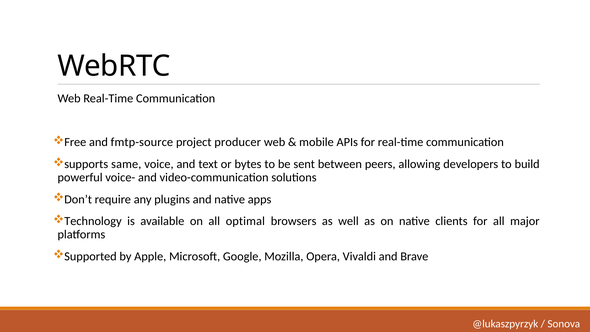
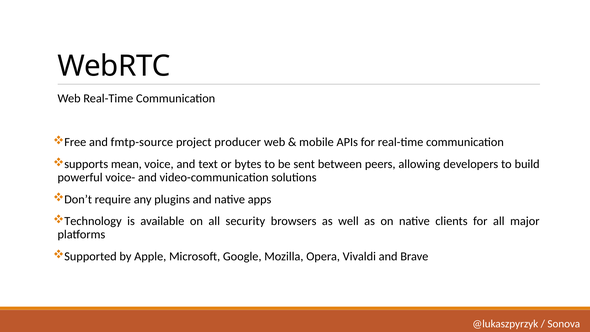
same: same -> mean
optimal: optimal -> security
